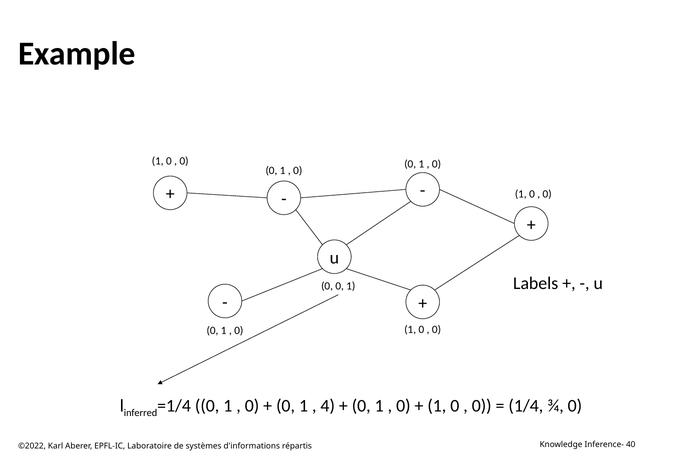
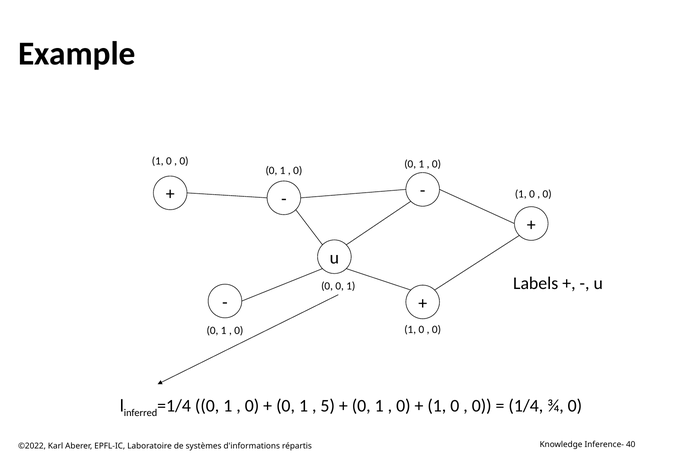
4: 4 -> 5
